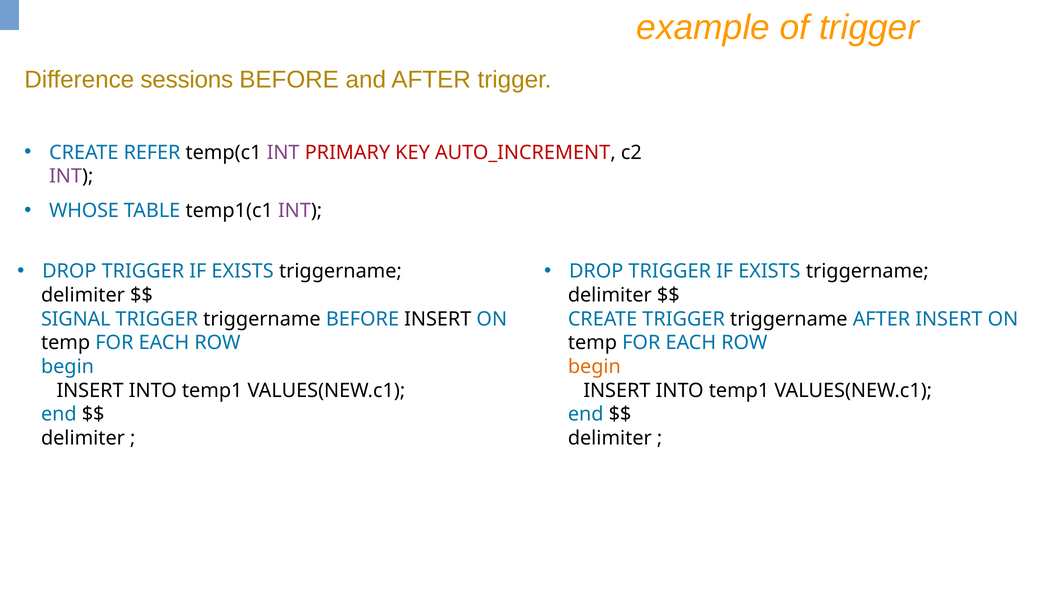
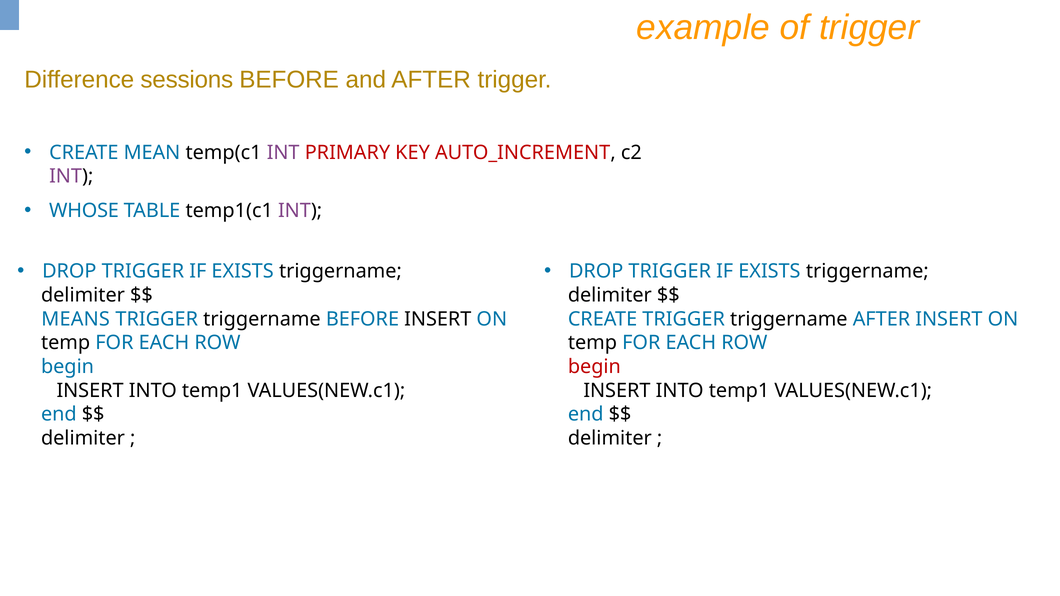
REFER: REFER -> MEAN
SIGNAL: SIGNAL -> MEANS
begin at (594, 367) colour: orange -> red
